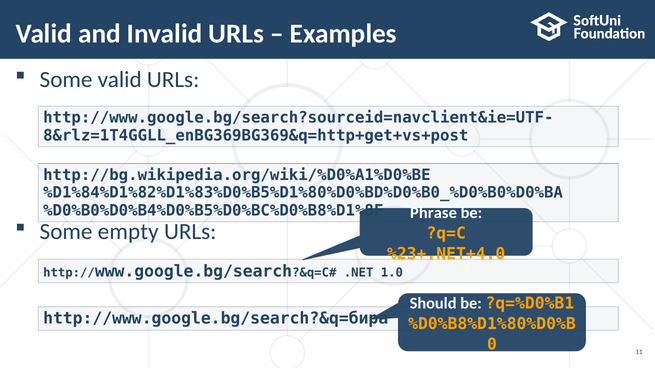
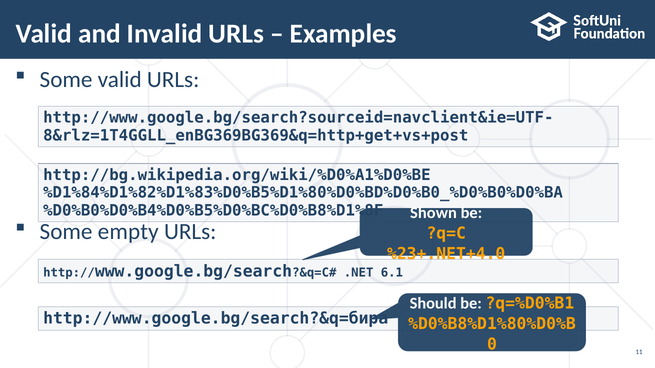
Phrase: Phrase -> Shown
1.0: 1.0 -> 6.1
